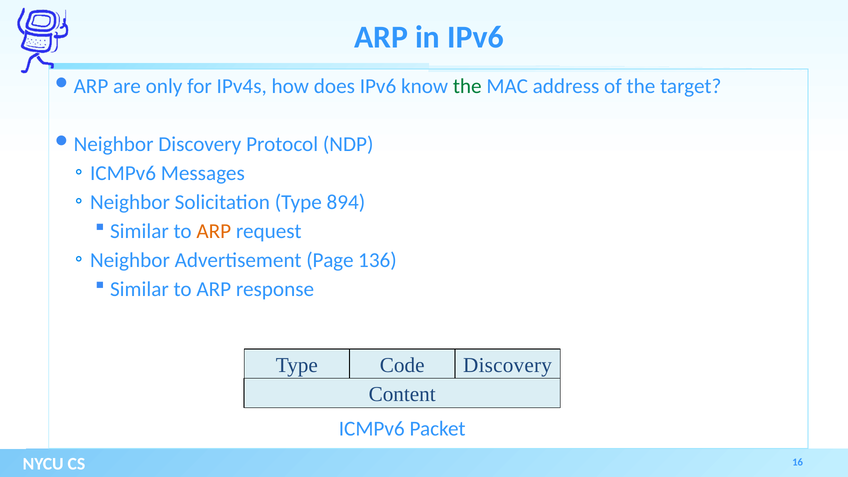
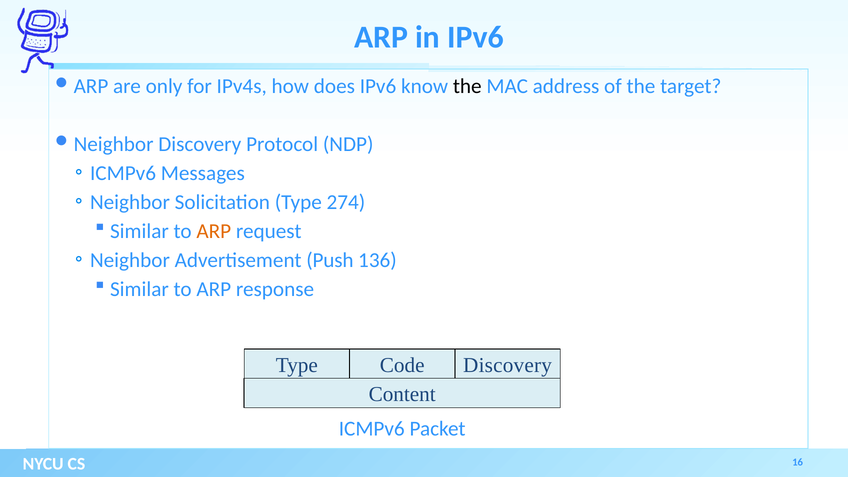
the at (467, 86) colour: green -> black
894: 894 -> 274
Page: Page -> Push
